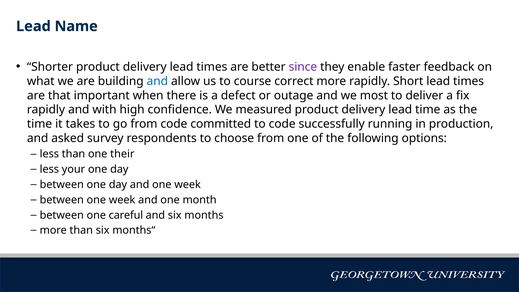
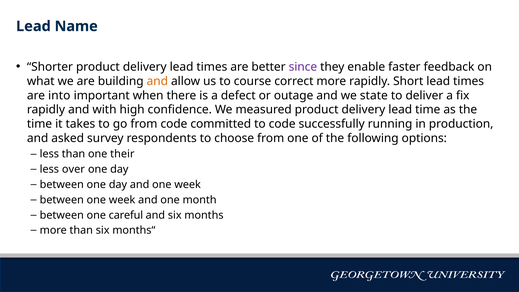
and at (157, 81) colour: blue -> orange
that: that -> into
most: most -> state
your: your -> over
